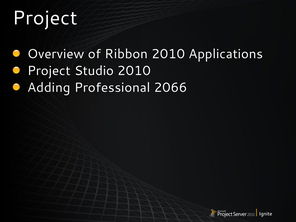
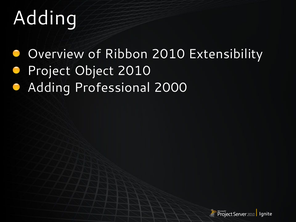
Project at (45, 18): Project -> Adding
Applications: Applications -> Extensibility
Studio: Studio -> Object
2066: 2066 -> 2000
